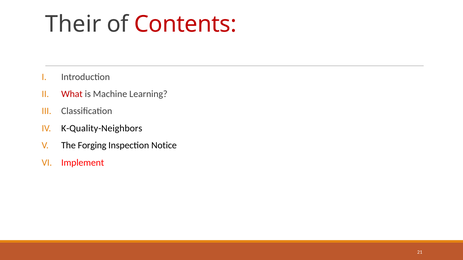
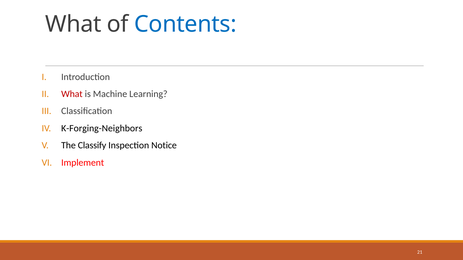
Their at (73, 24): Their -> What
Contents colour: red -> blue
K-Quality-Neighbors: K-Quality-Neighbors -> K-Forging-Neighbors
Forging: Forging -> Classify
